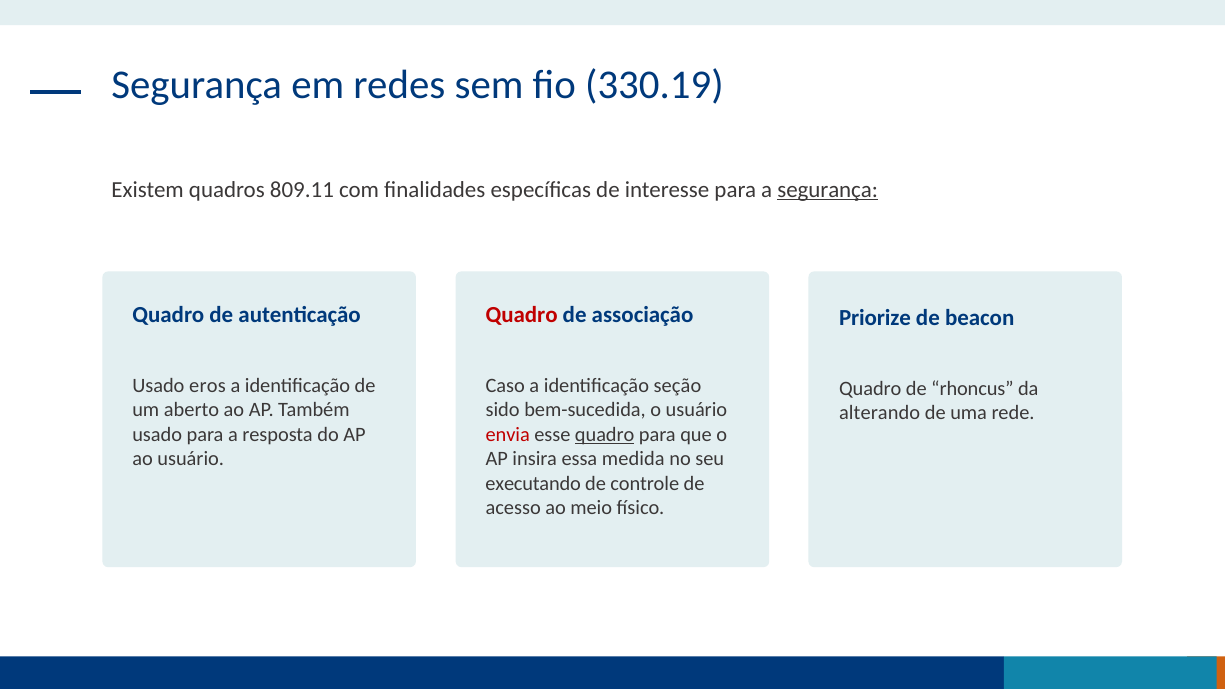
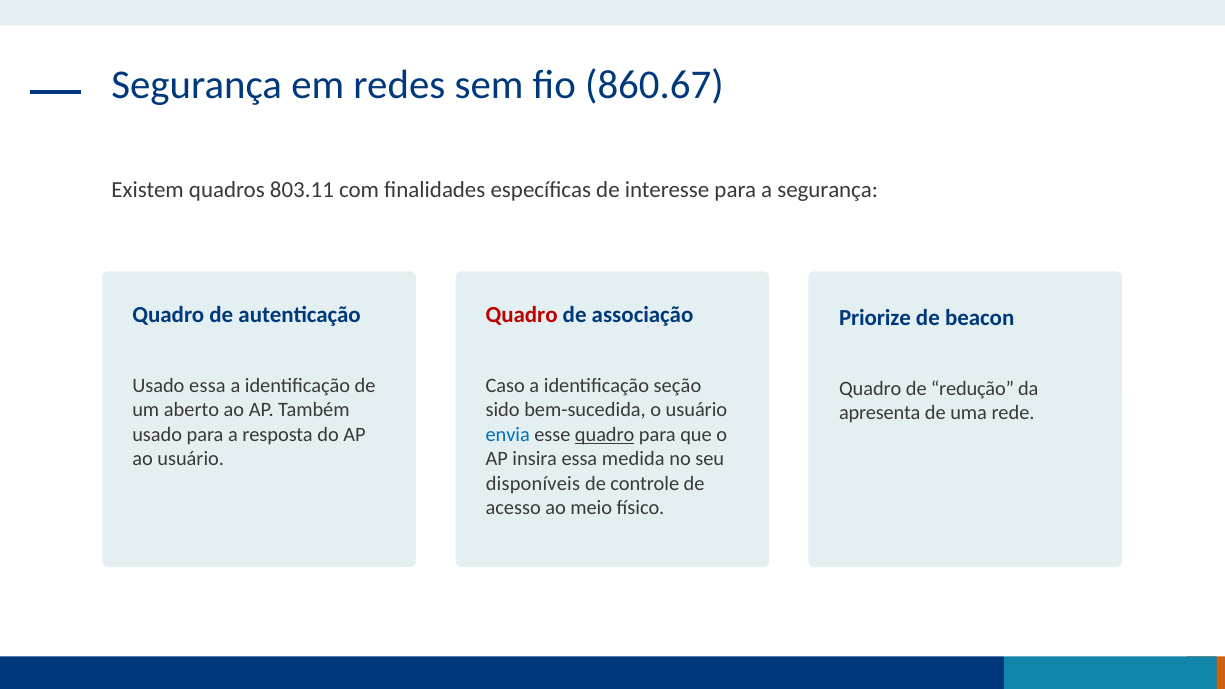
330.19: 330.19 -> 860.67
809.11: 809.11 -> 803.11
segurança at (828, 189) underline: present -> none
Usado eros: eros -> essa
rhoncus: rhoncus -> redução
alterando: alterando -> apresenta
envia colour: red -> blue
executando: executando -> disponíveis
